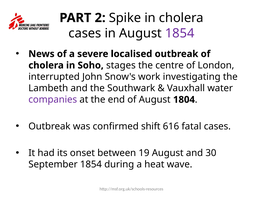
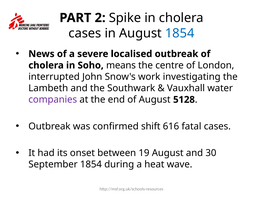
1854 at (180, 33) colour: purple -> blue
stages: stages -> means
1804: 1804 -> 5128
